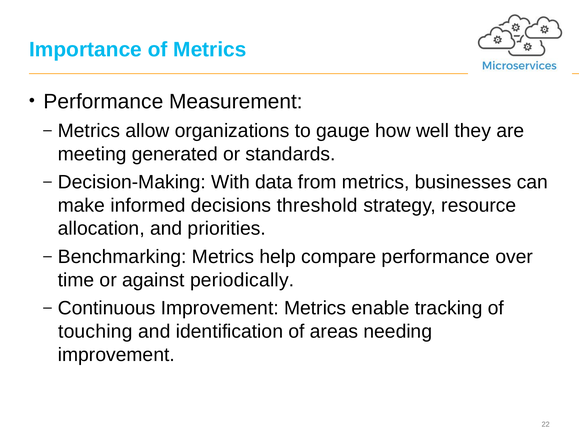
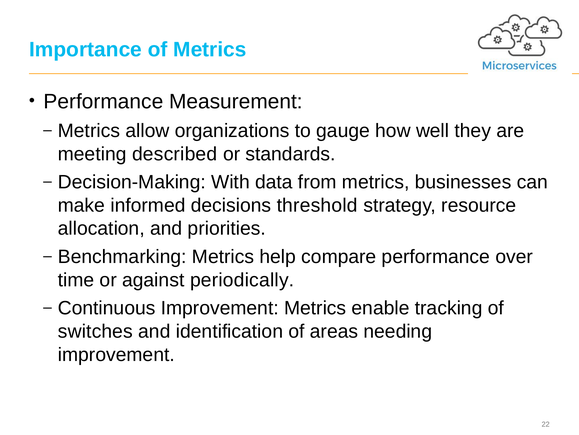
generated: generated -> described
touching: touching -> switches
